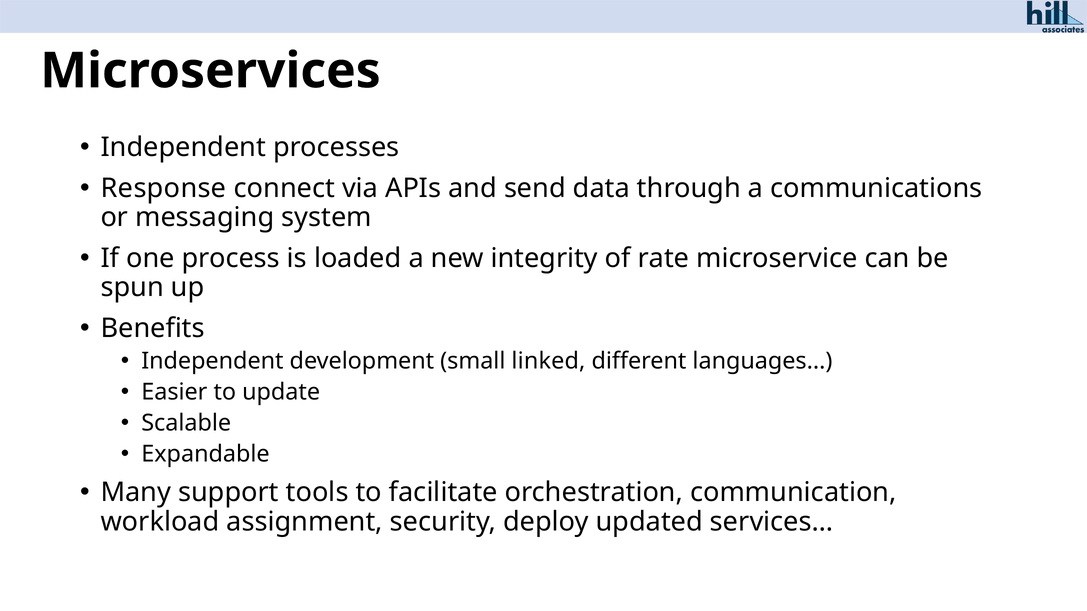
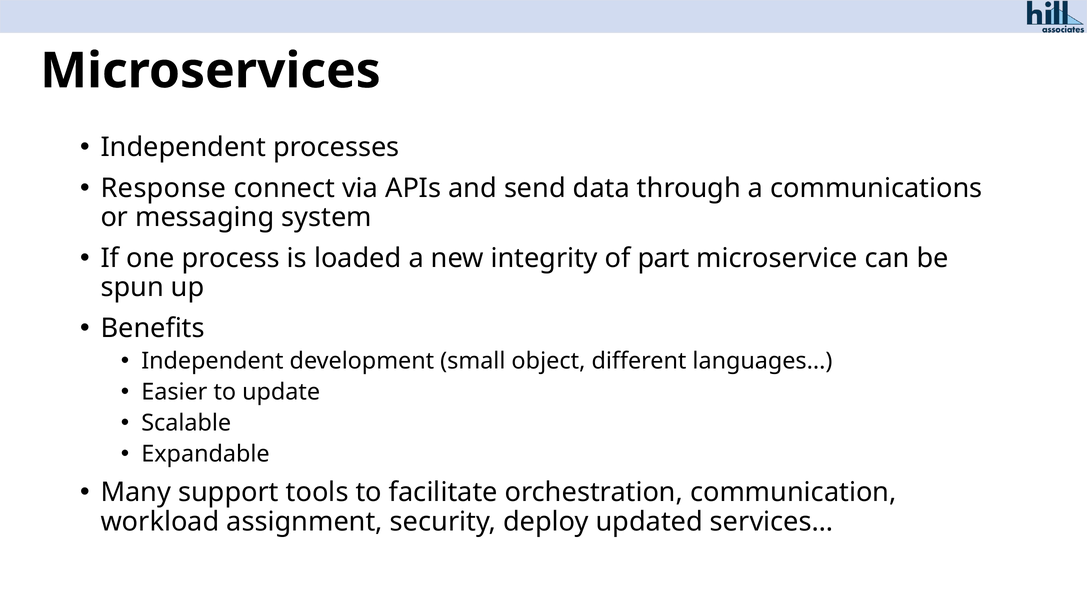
rate: rate -> part
linked: linked -> object
